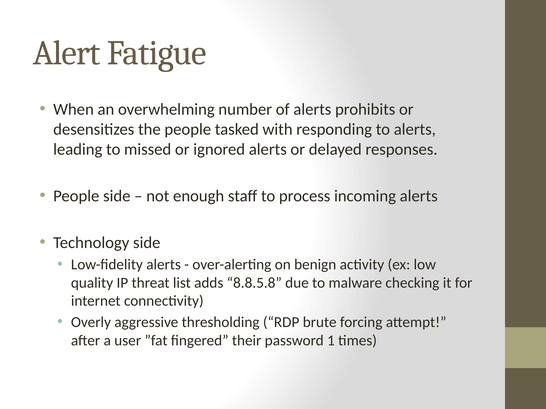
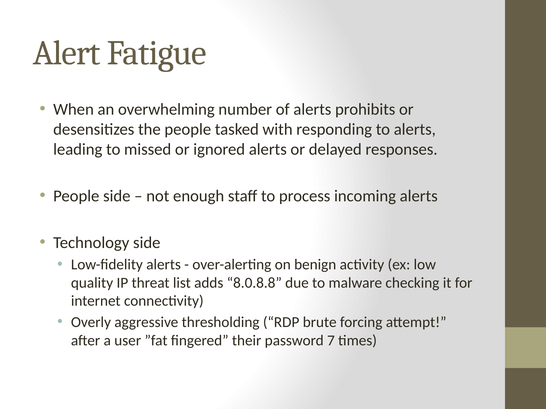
8.8.5.8: 8.8.5.8 -> 8.0.8.8
1: 1 -> 7
